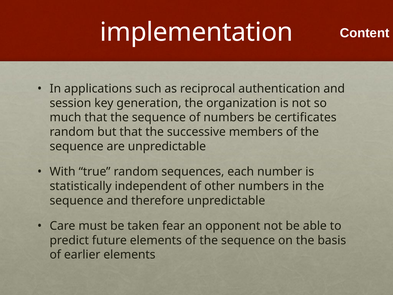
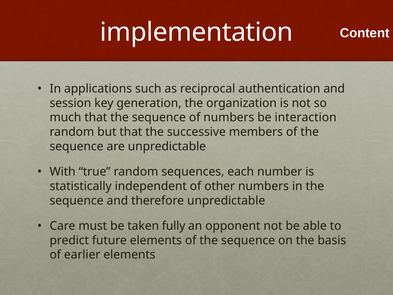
certificates: certificates -> interaction
fear: fear -> fully
